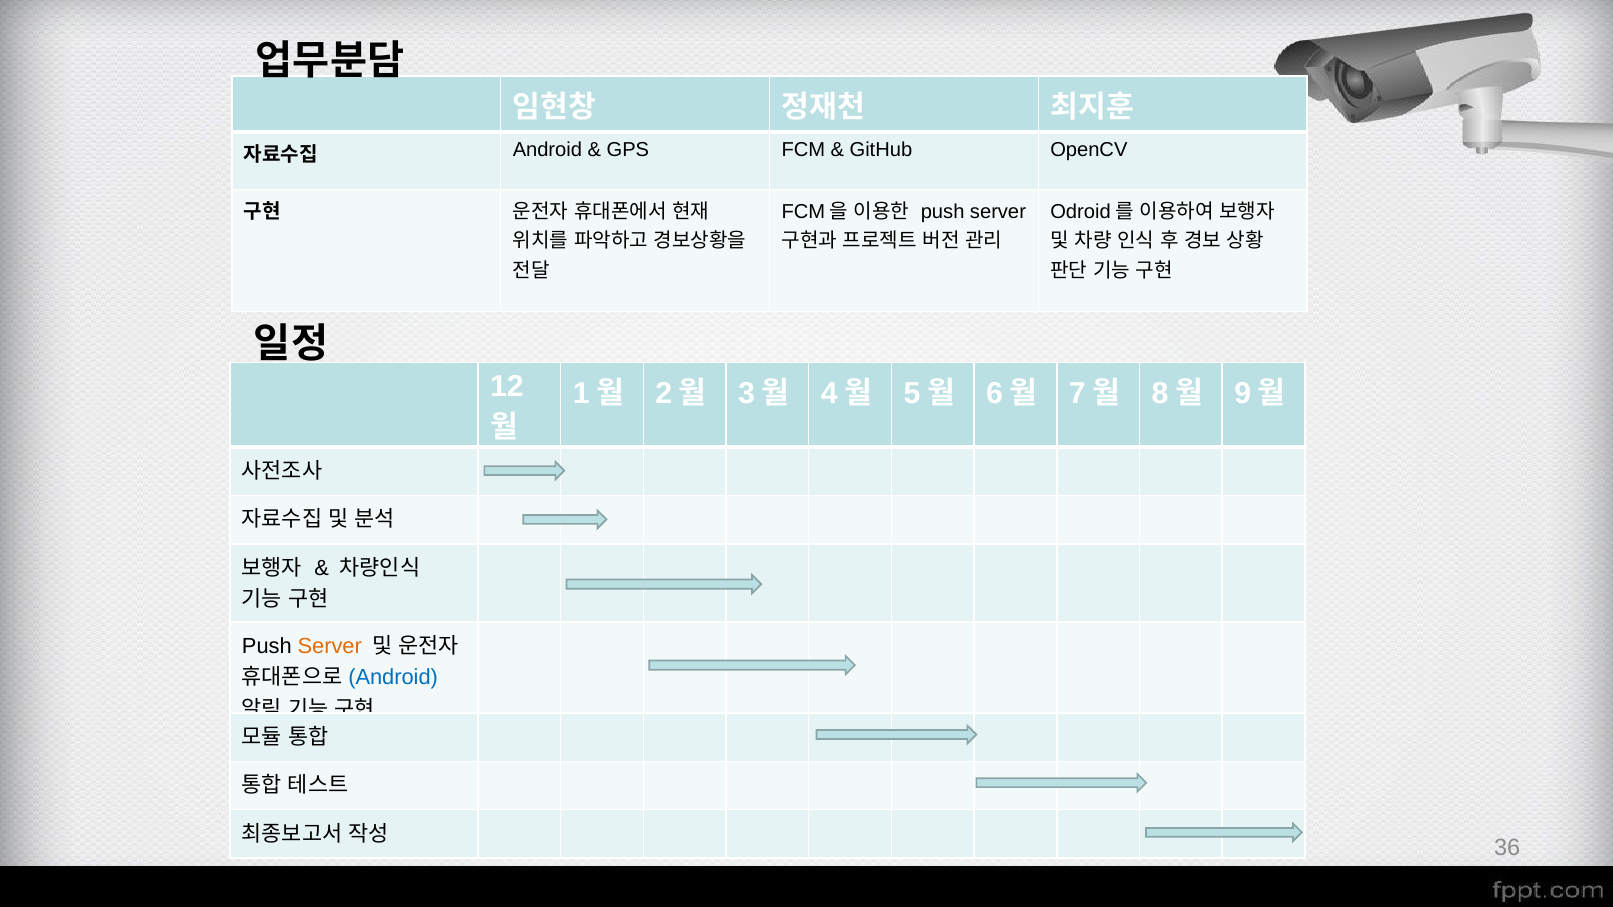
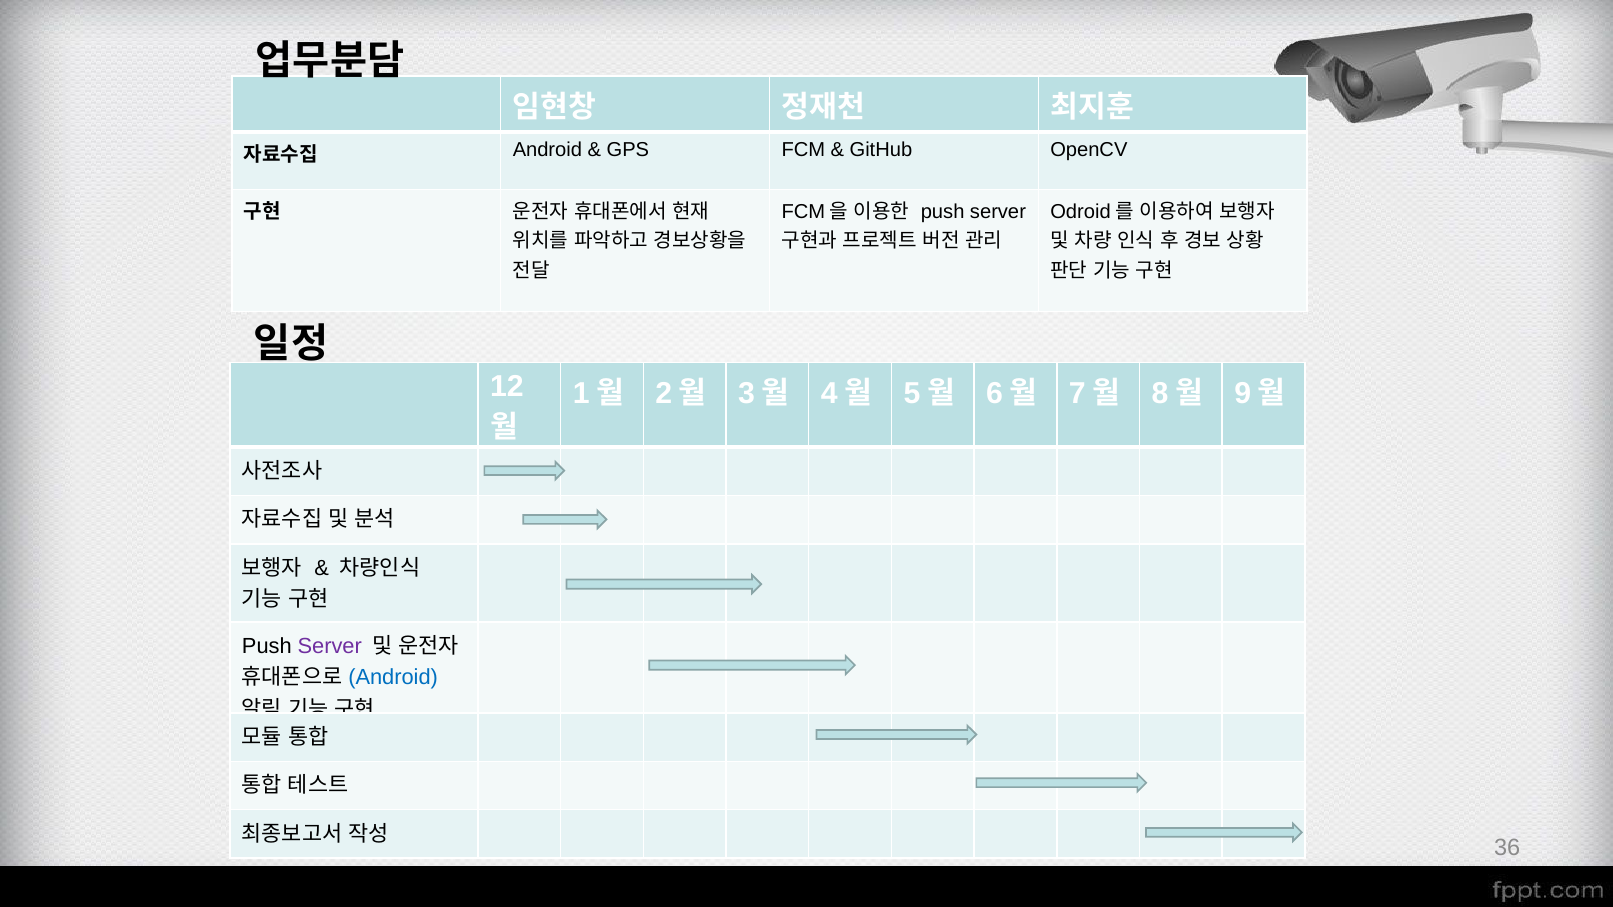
Server at (330, 646) colour: orange -> purple
